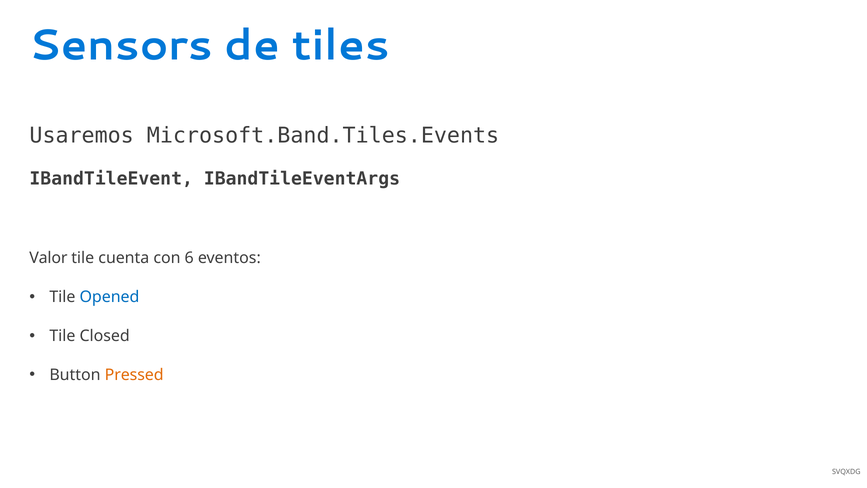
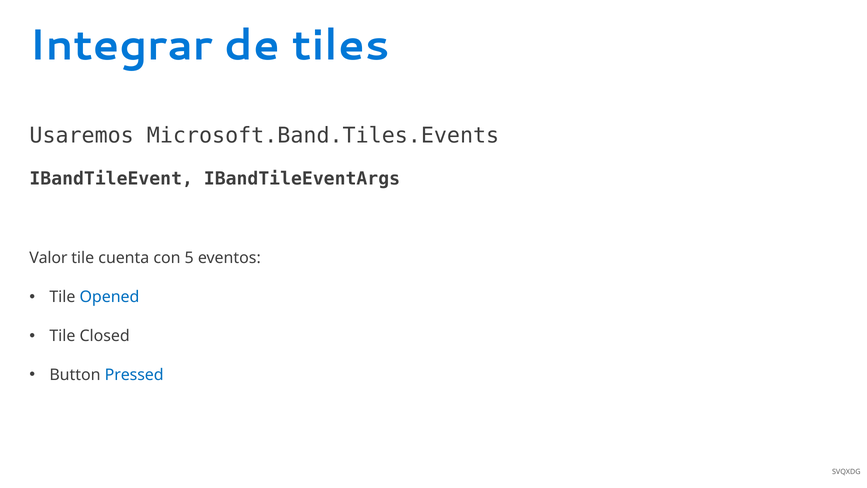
Sensors: Sensors -> Integrar
6: 6 -> 5
Pressed colour: orange -> blue
